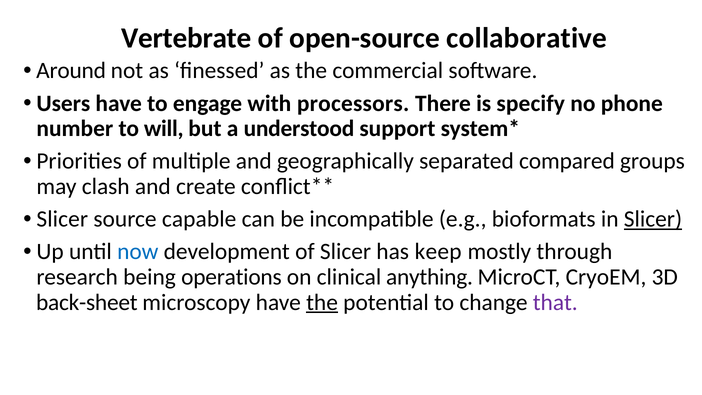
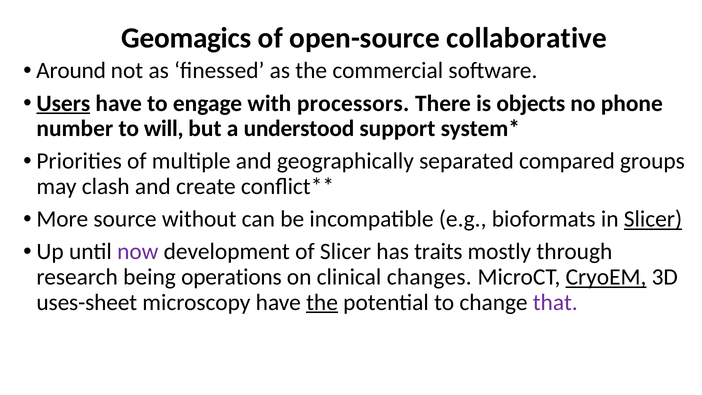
Vertebrate: Vertebrate -> Geomagics
Users underline: none -> present
specify: specify -> objects
Slicer at (62, 219): Slicer -> More
capable: capable -> without
now colour: blue -> purple
keep: keep -> traits
anything: anything -> changes
CryoEM underline: none -> present
back-sheet: back-sheet -> uses-sheet
